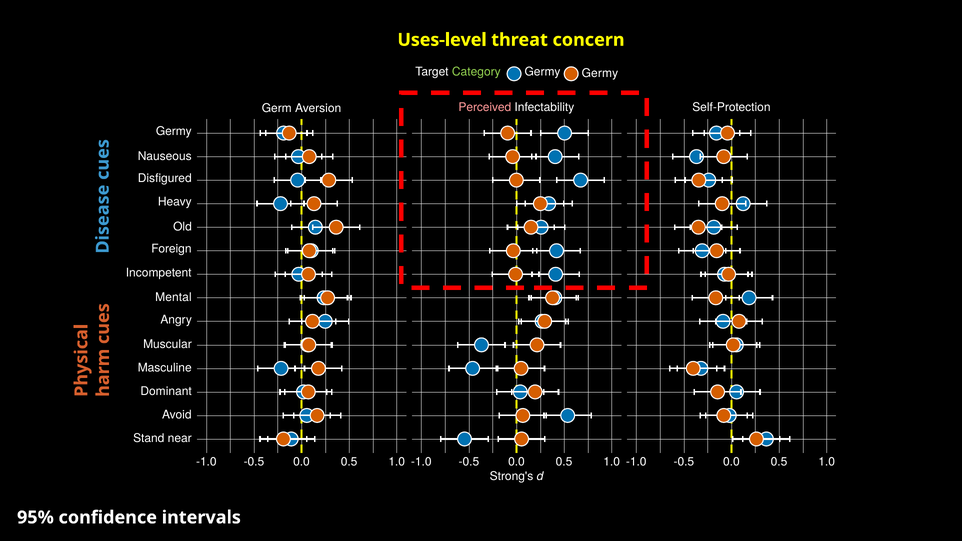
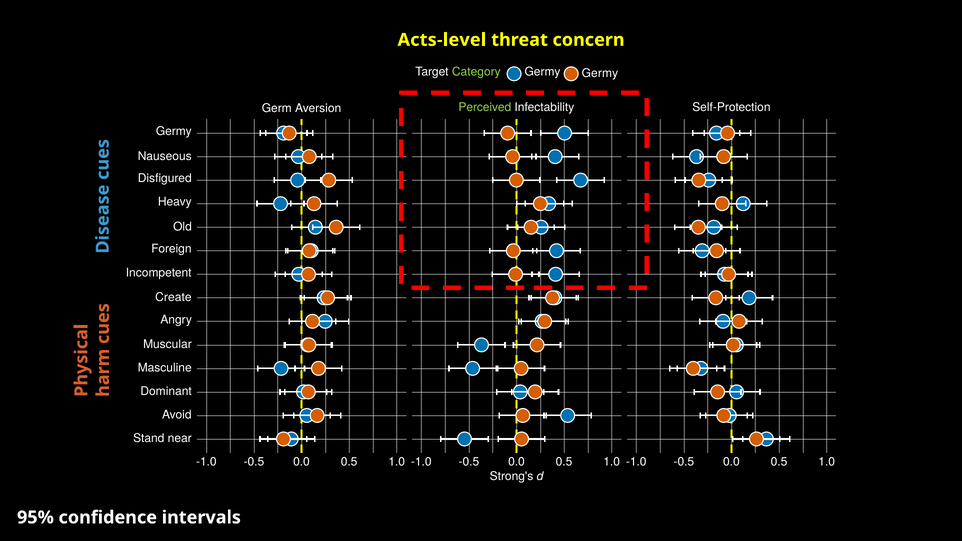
Uses-level: Uses-level -> Acts-level
Perceived colour: pink -> light green
Mental: Mental -> Create
